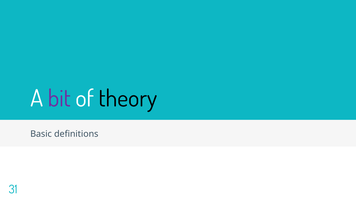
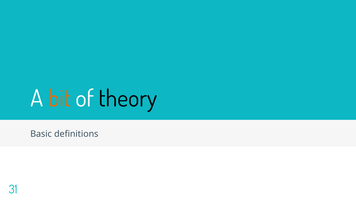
bit colour: purple -> orange
